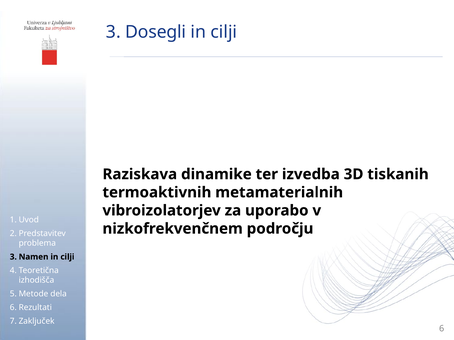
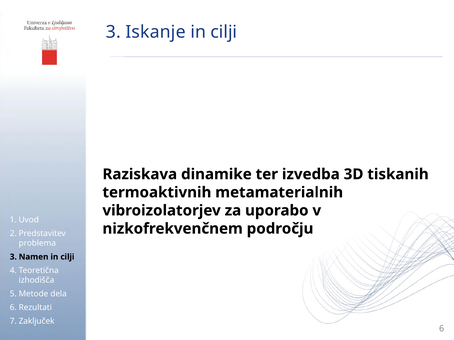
Dosegli: Dosegli -> Iskanje
